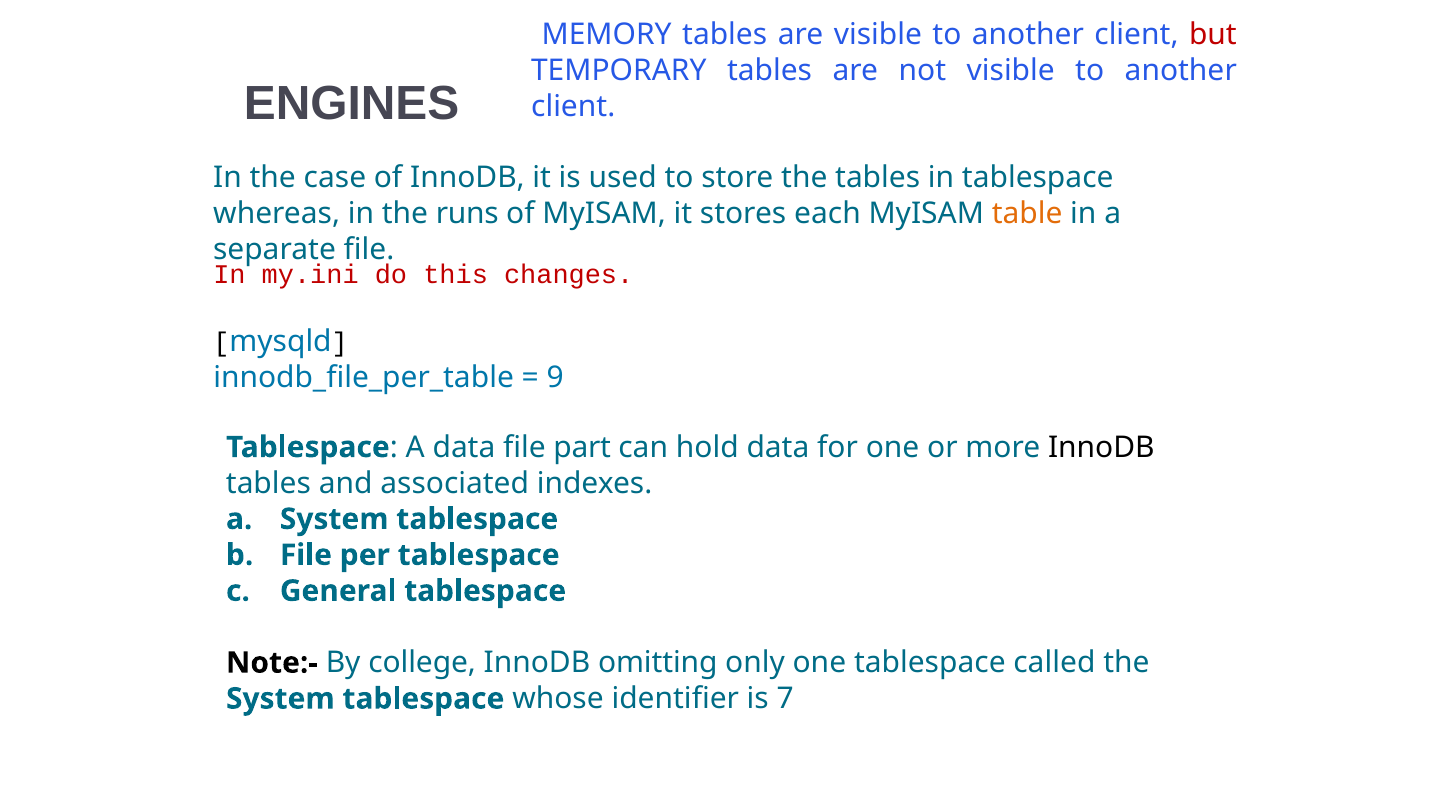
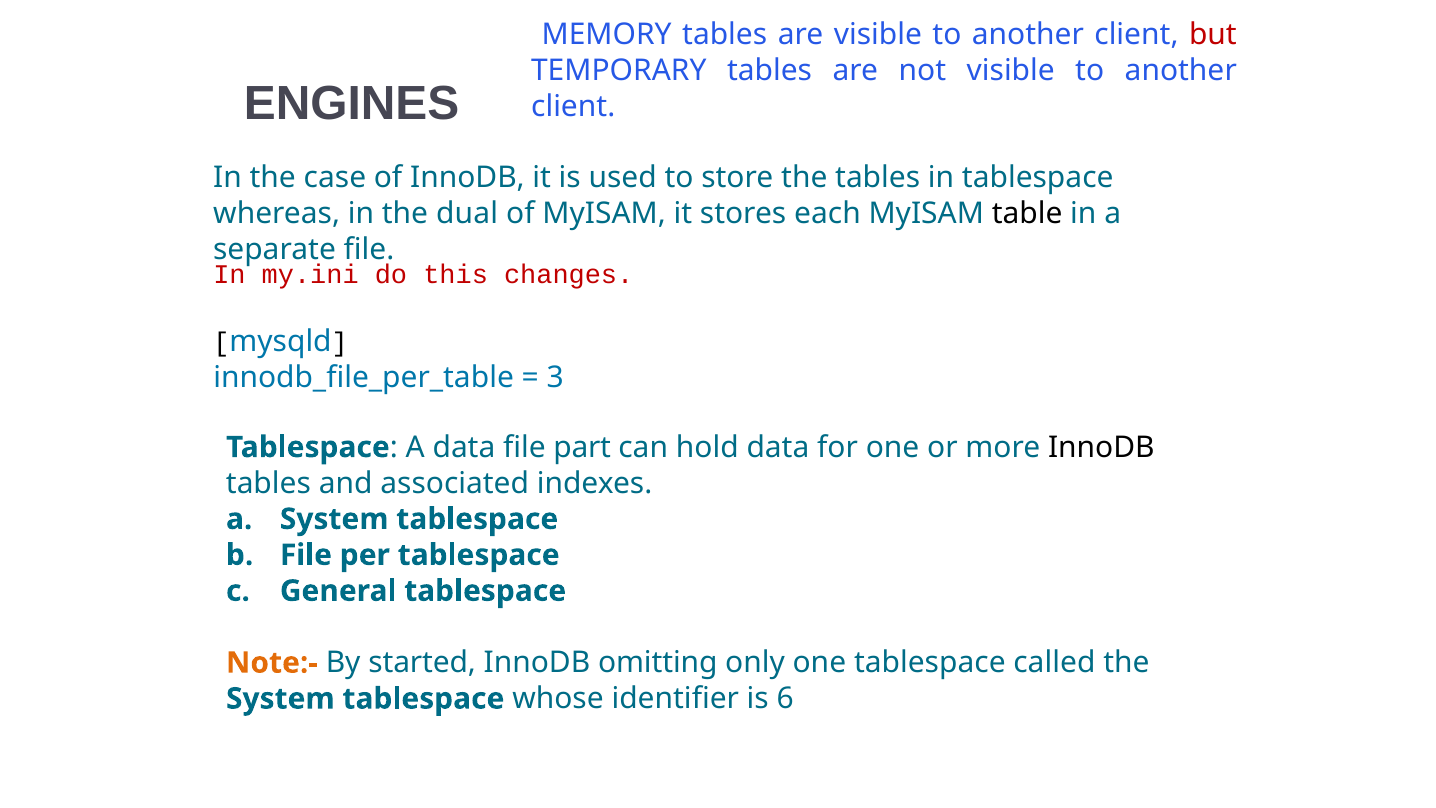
runs: runs -> dual
table colour: orange -> black
9: 9 -> 3
Note:- colour: black -> orange
college: college -> started
7: 7 -> 6
